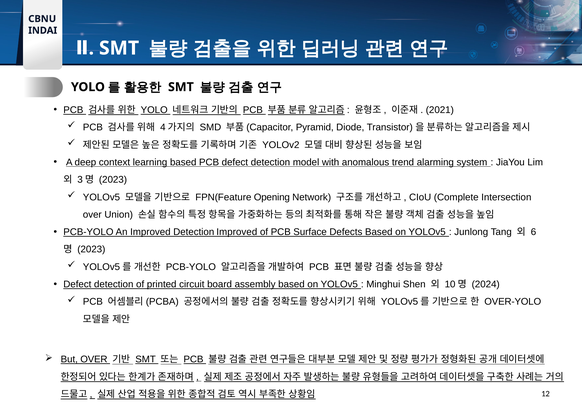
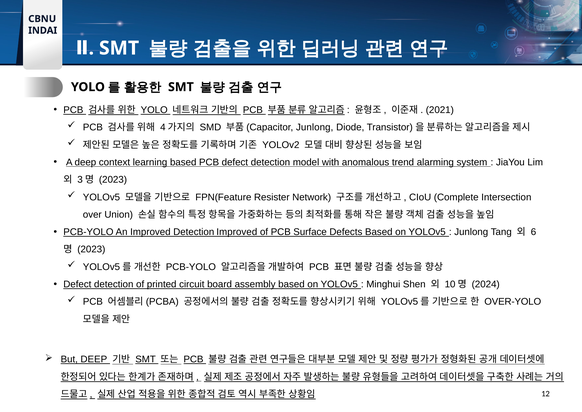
Pyramid at (315, 127): Pyramid -> Junlong
Opening: Opening -> Resister
But OVER: OVER -> DEEP
